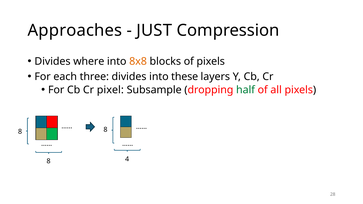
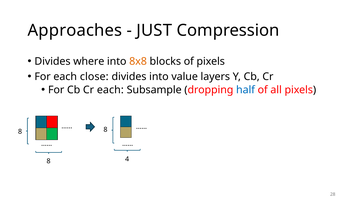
three: three -> close
these: these -> value
Cr pixel: pixel -> each
half colour: green -> blue
